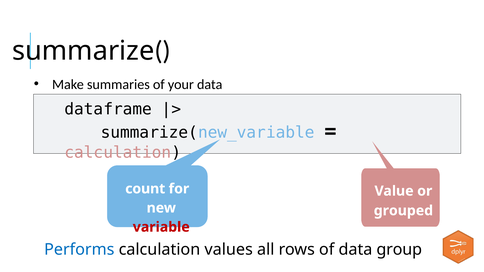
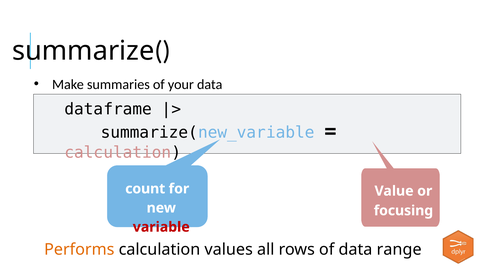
grouped: grouped -> focusing
Performs colour: blue -> orange
group: group -> range
